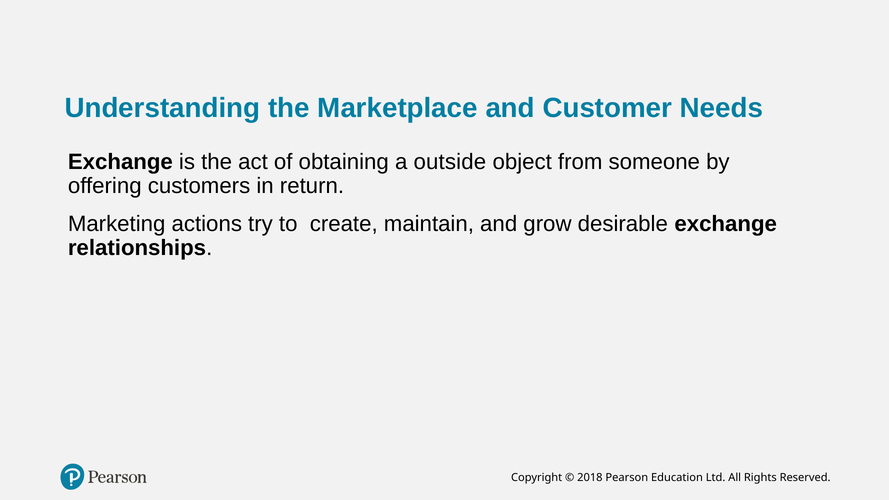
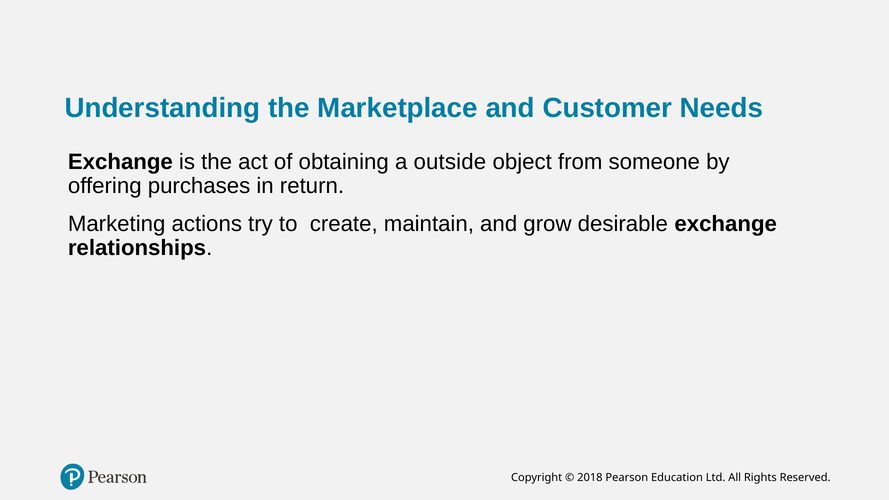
customers: customers -> purchases
